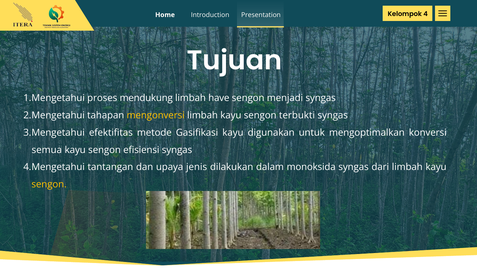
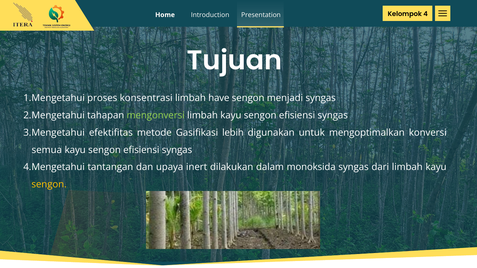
mendukung: mendukung -> konsentrasi
mengonversi colour: yellow -> light green
limbah kayu sengon terbukti: terbukti -> efisiensi
Gasifikasi kayu: kayu -> lebih
jenis: jenis -> inert
